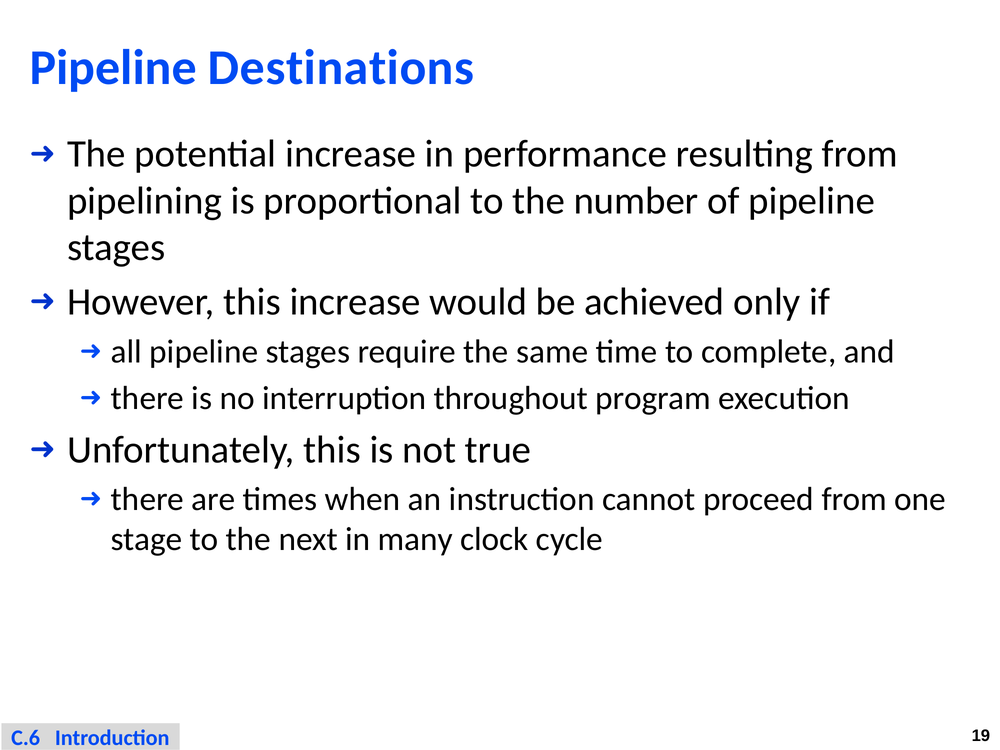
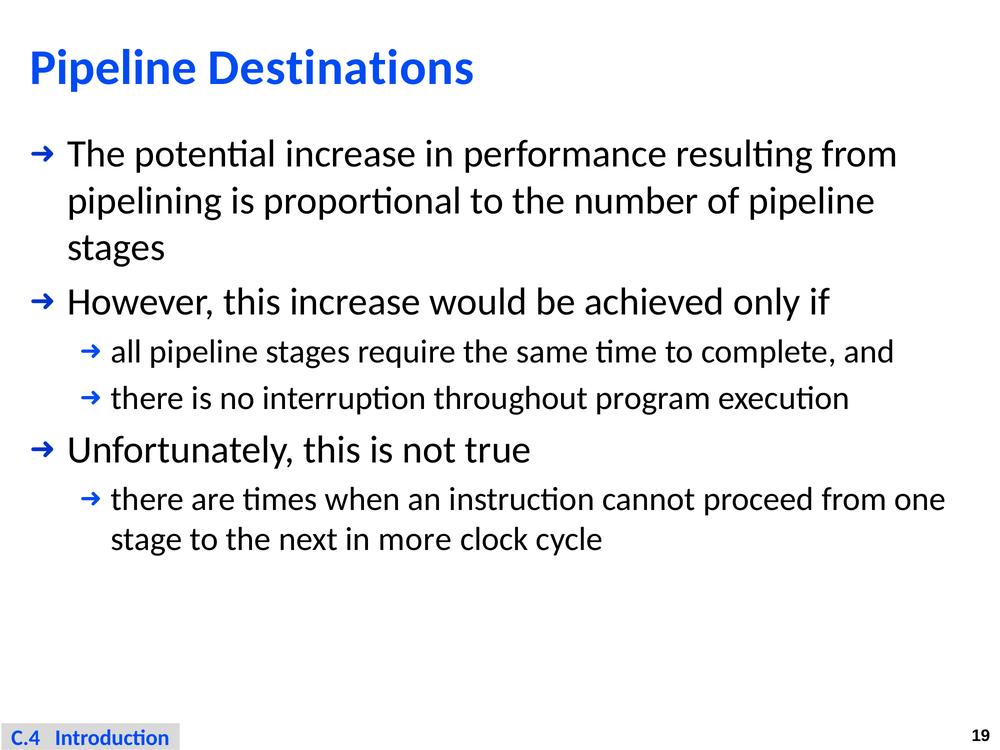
many: many -> more
C.6: C.6 -> C.4
